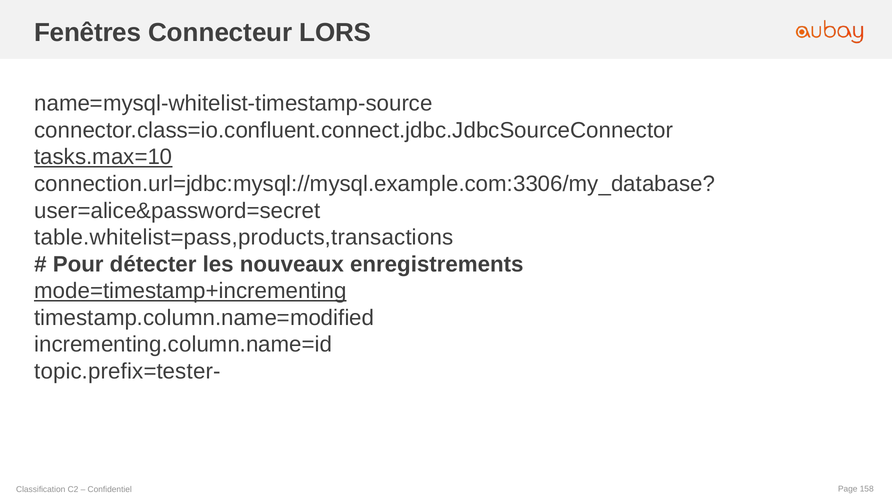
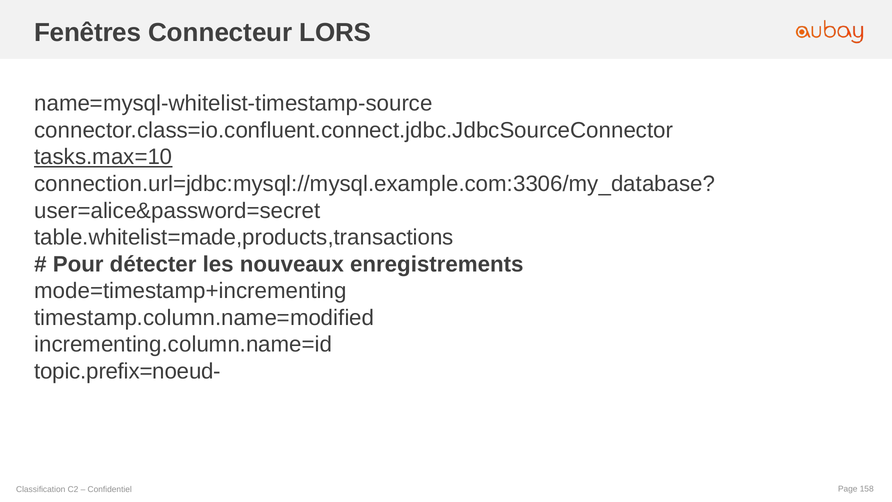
table.whitelist=pass,products,transactions: table.whitelist=pass,products,transactions -> table.whitelist=made,products,transactions
mode=timestamp+incrementing underline: present -> none
topic.prefix=tester-: topic.prefix=tester- -> topic.prefix=noeud-
